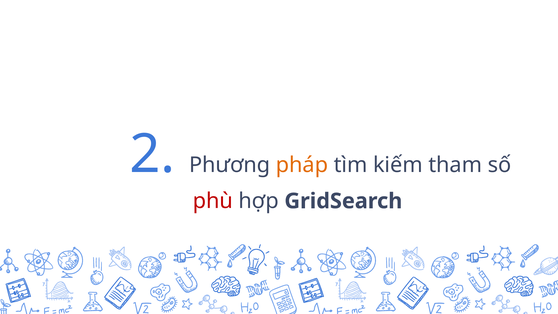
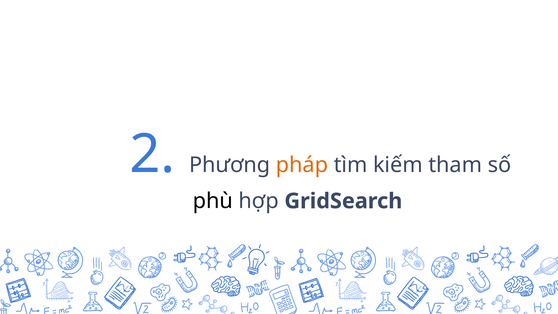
phù colour: red -> black
